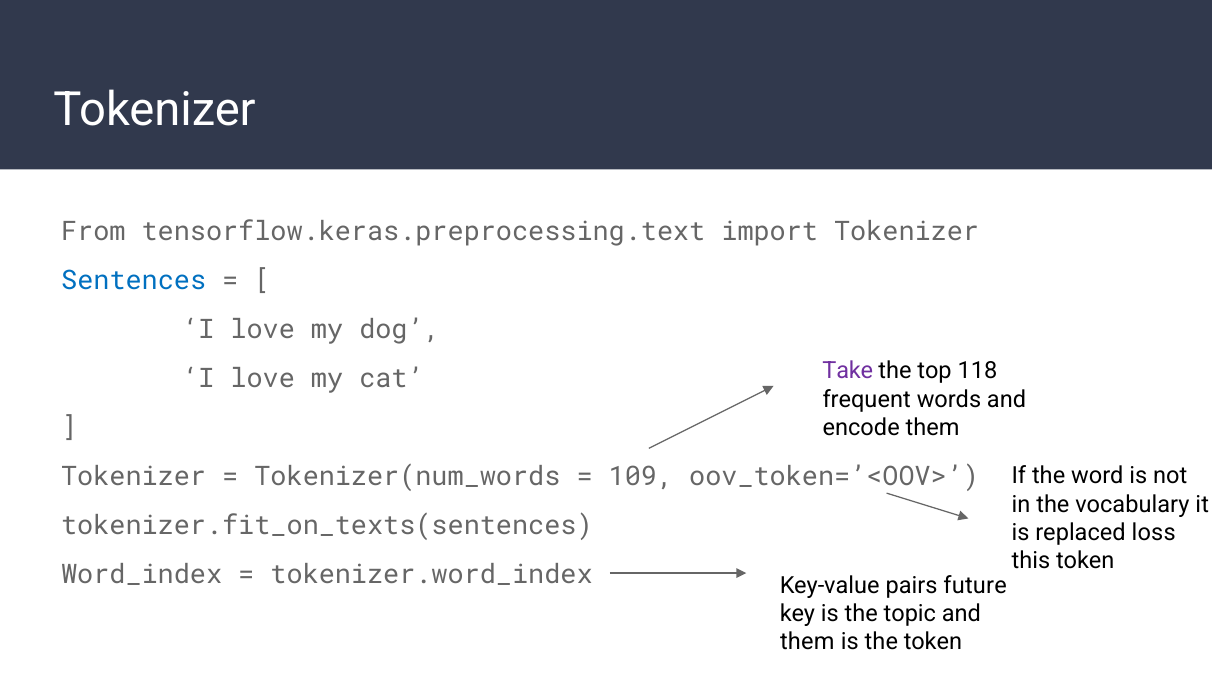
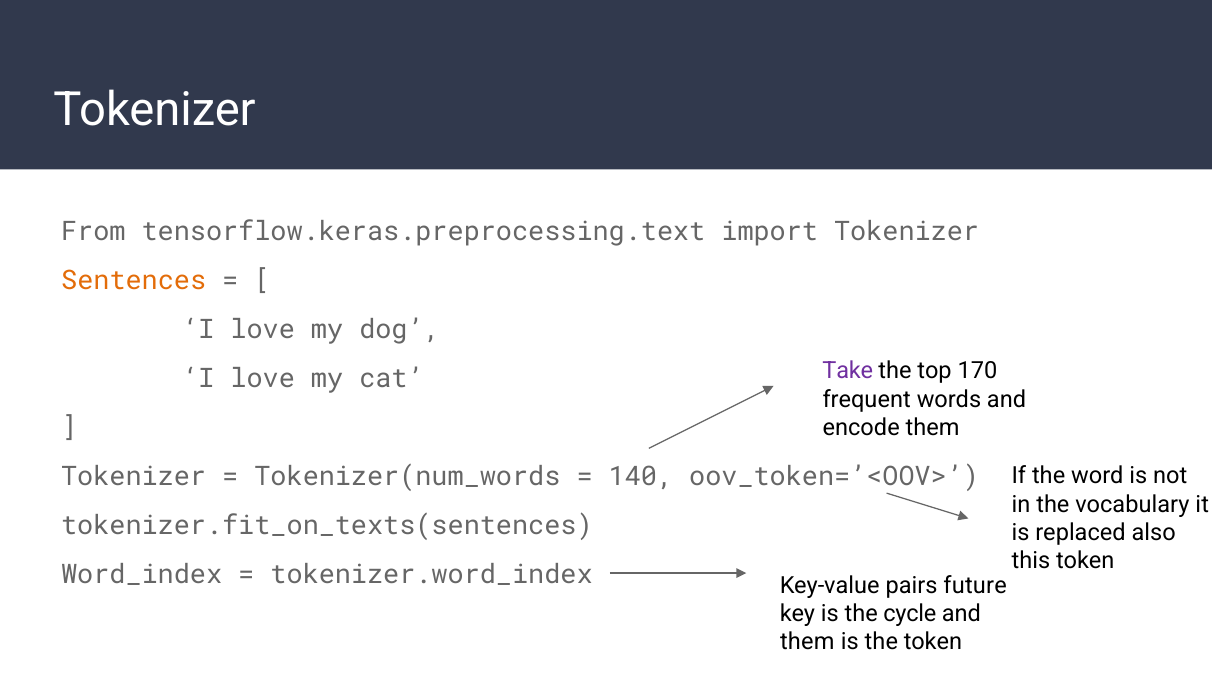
Sentences colour: blue -> orange
118: 118 -> 170
109: 109 -> 140
loss: loss -> also
topic: topic -> cycle
